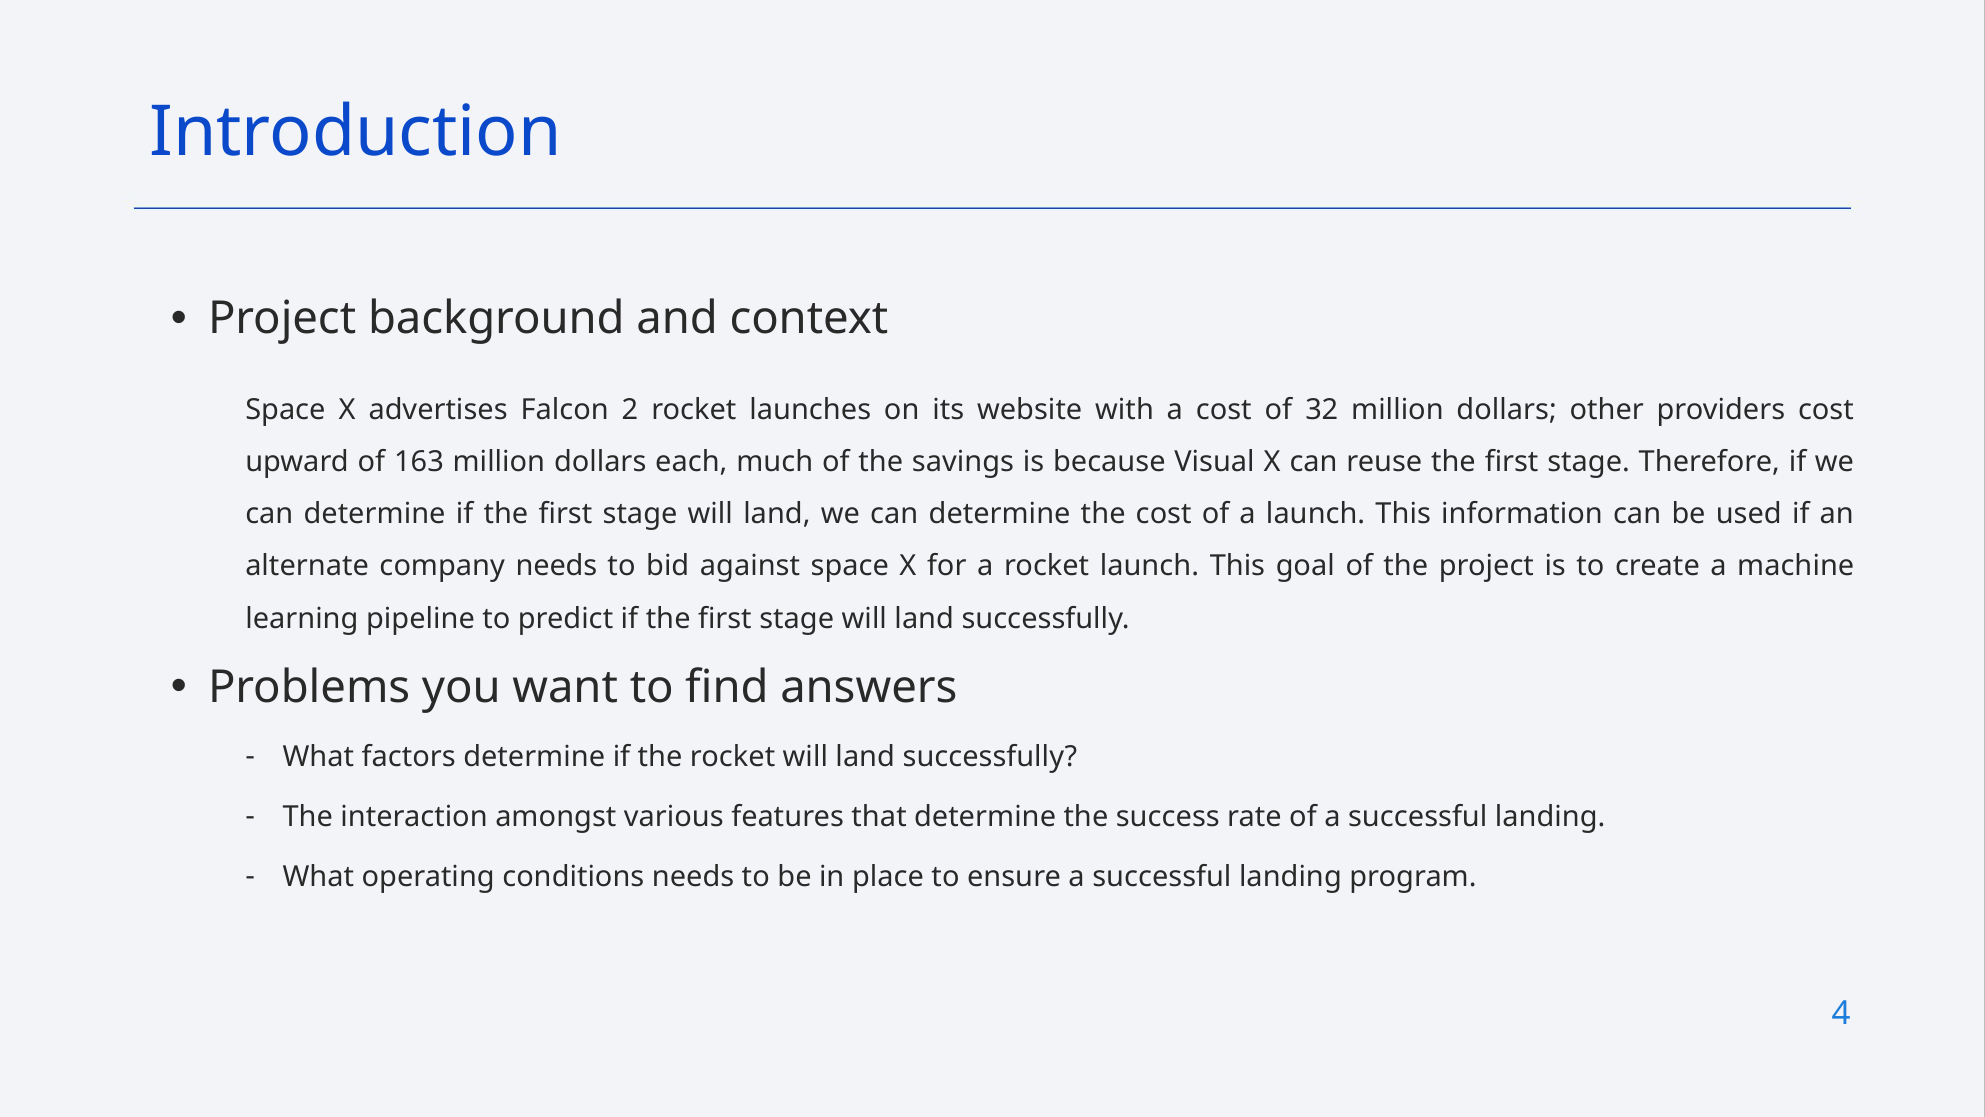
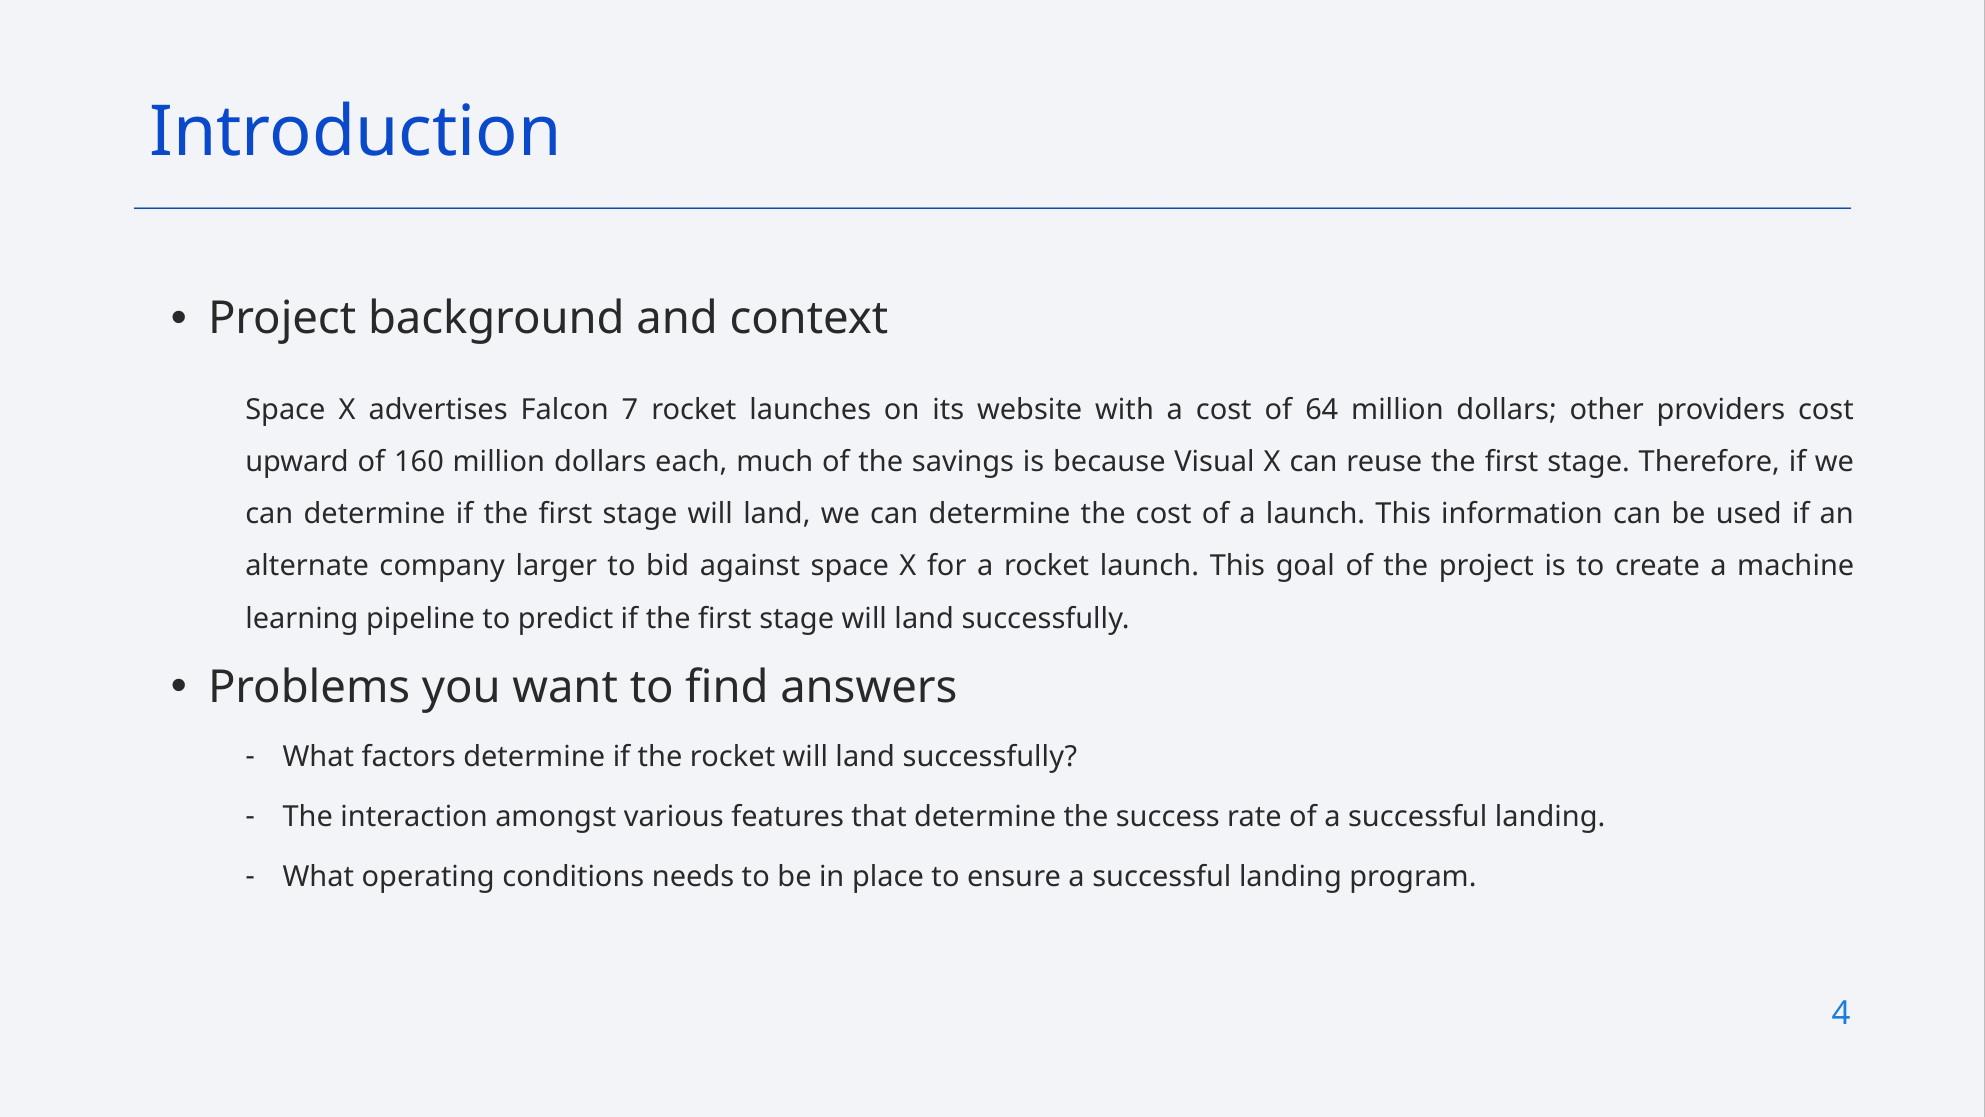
2: 2 -> 7
32: 32 -> 64
163: 163 -> 160
company needs: needs -> larger
